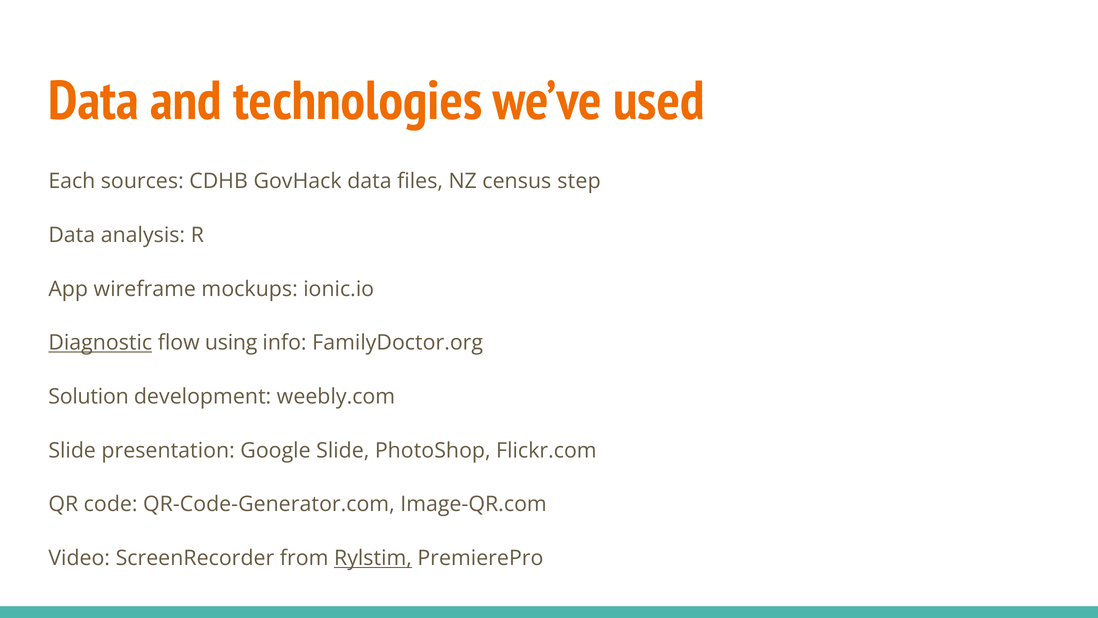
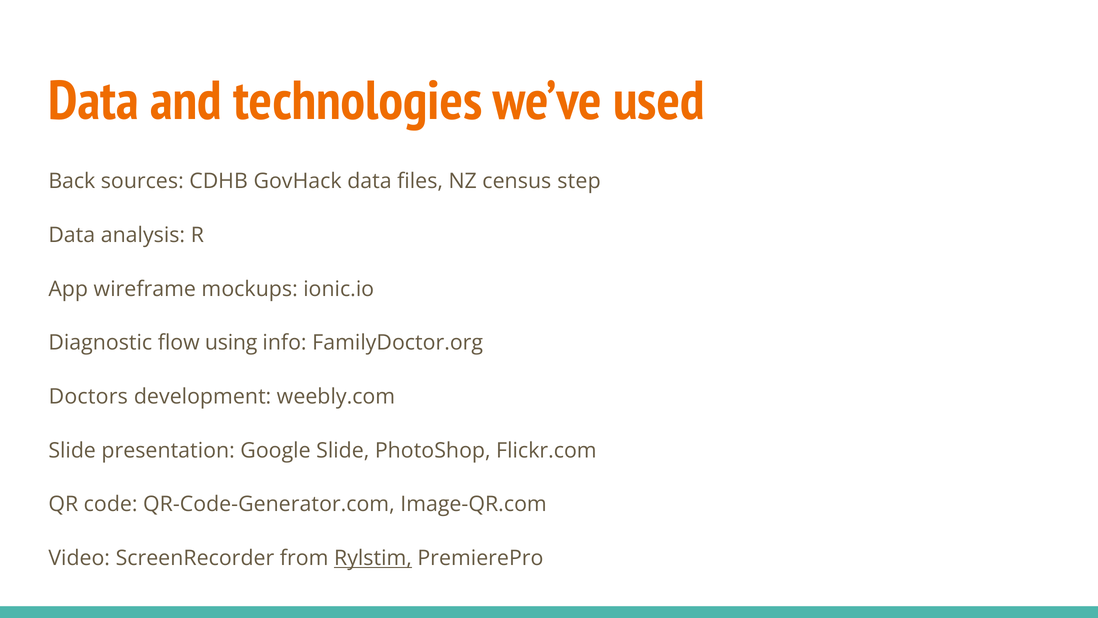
Each: Each -> Back
Diagnostic underline: present -> none
Solution: Solution -> Doctors
